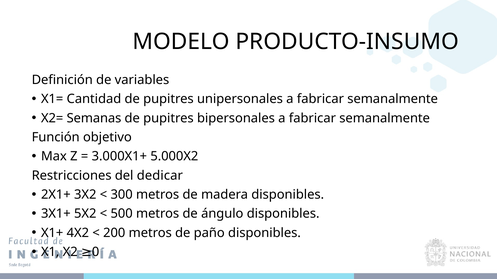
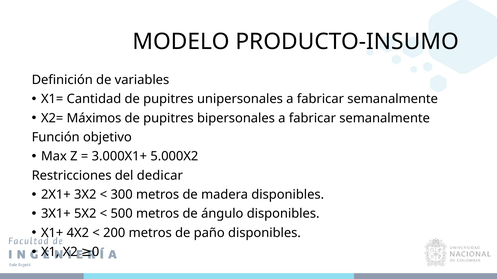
Semanas: Semanas -> Máximos
